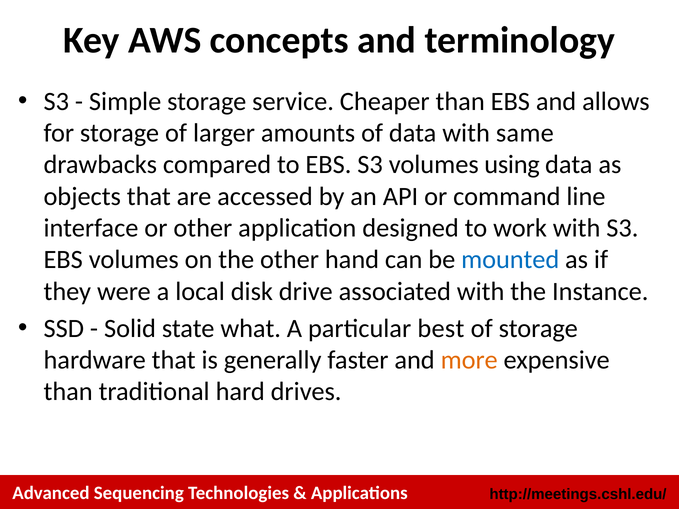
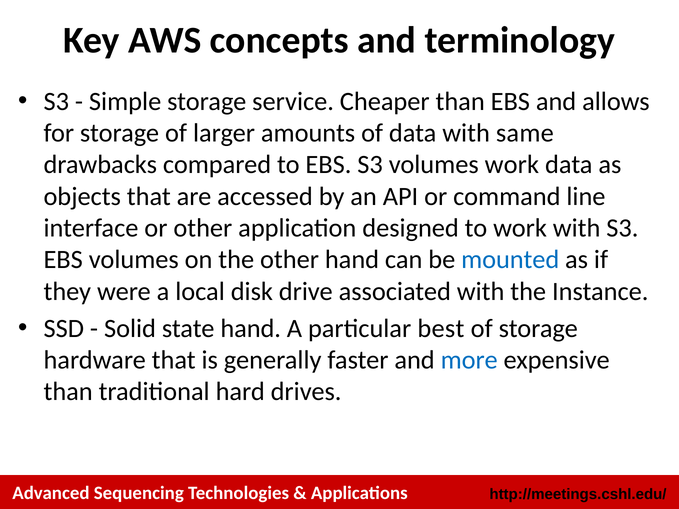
volumes using: using -> work
state what: what -> hand
more colour: orange -> blue
